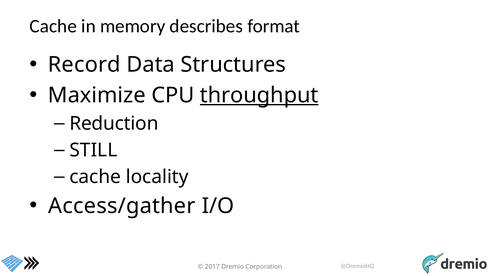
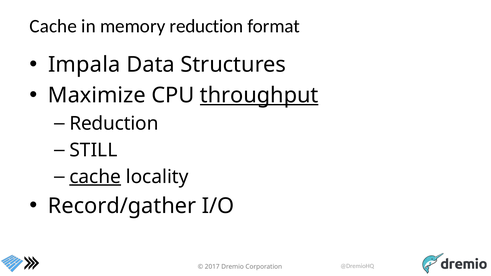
memory describes: describes -> reduction
Record: Record -> Impala
cache at (95, 177) underline: none -> present
Access/gather: Access/gather -> Record/gather
